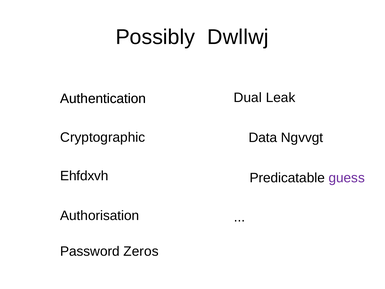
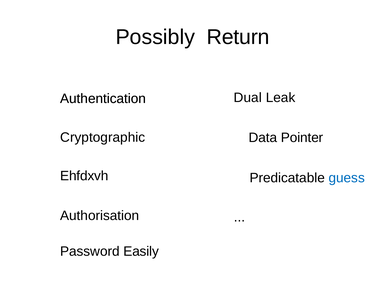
Dwllwj: Dwllwj -> Return
Ngvvgt: Ngvvgt -> Pointer
guess colour: purple -> blue
Zeros: Zeros -> Easily
